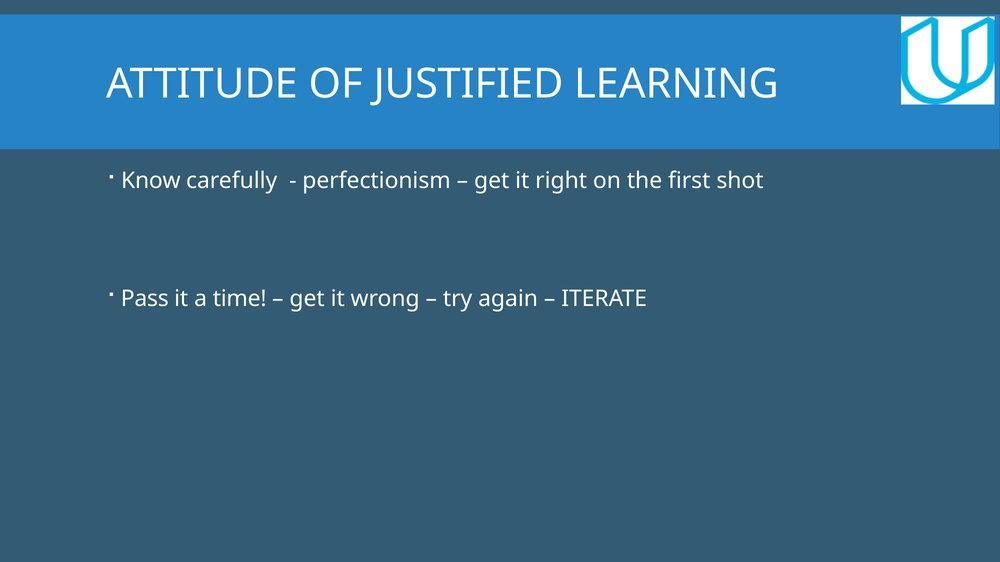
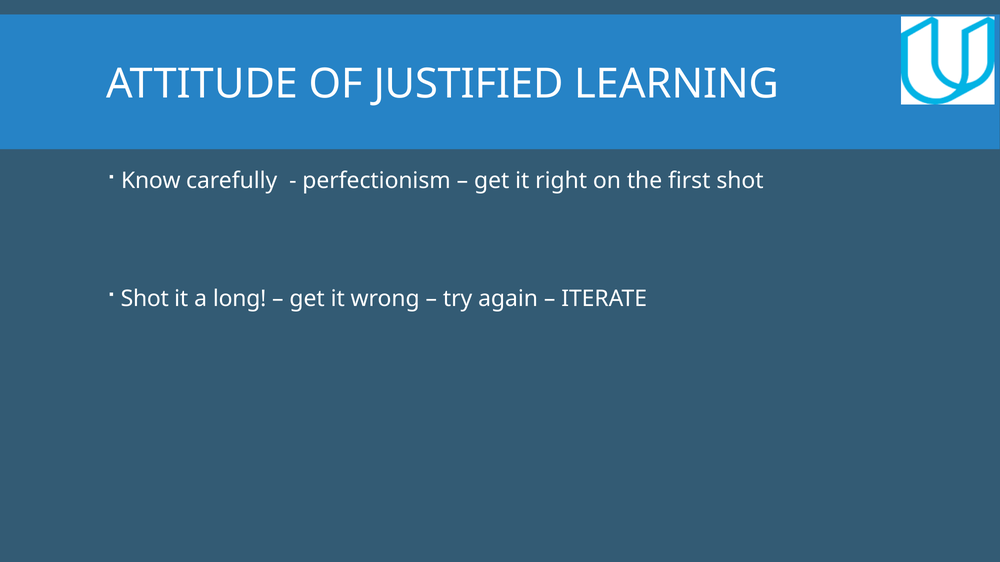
Pass at (145, 299): Pass -> Shot
time: time -> long
